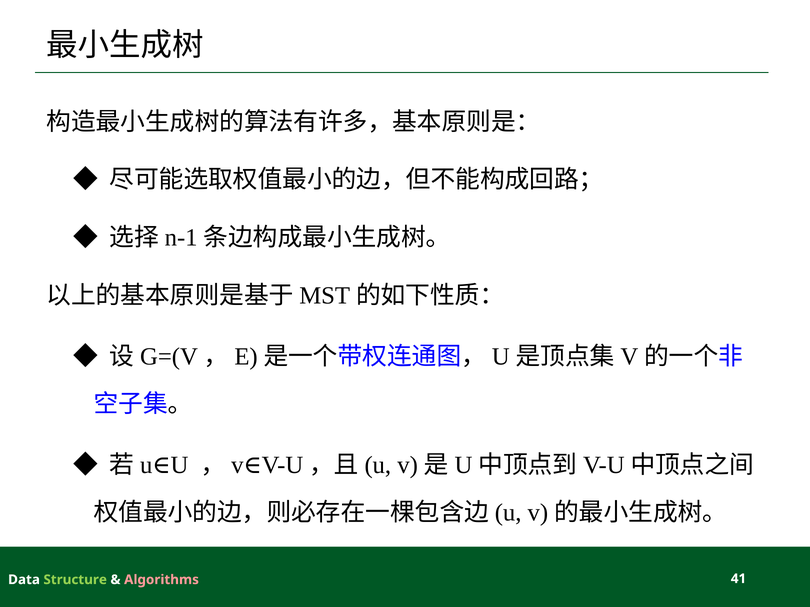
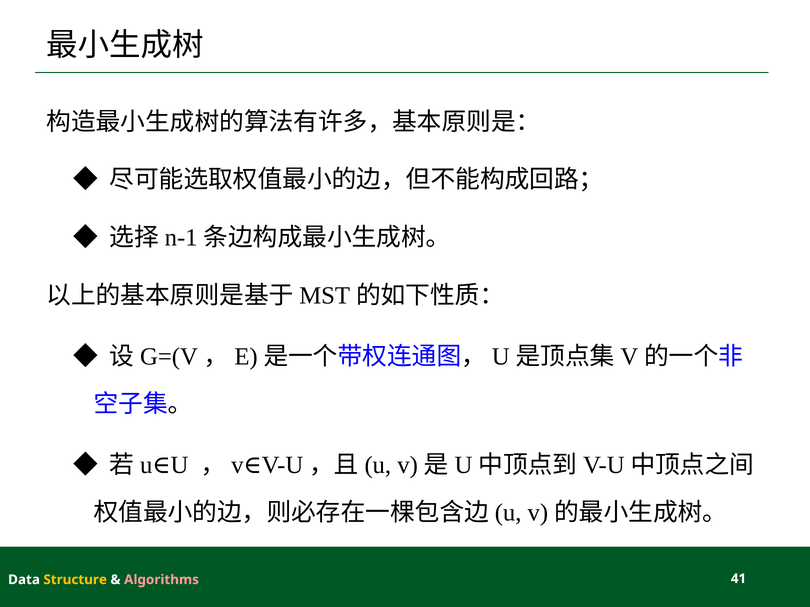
Structure colour: light green -> yellow
